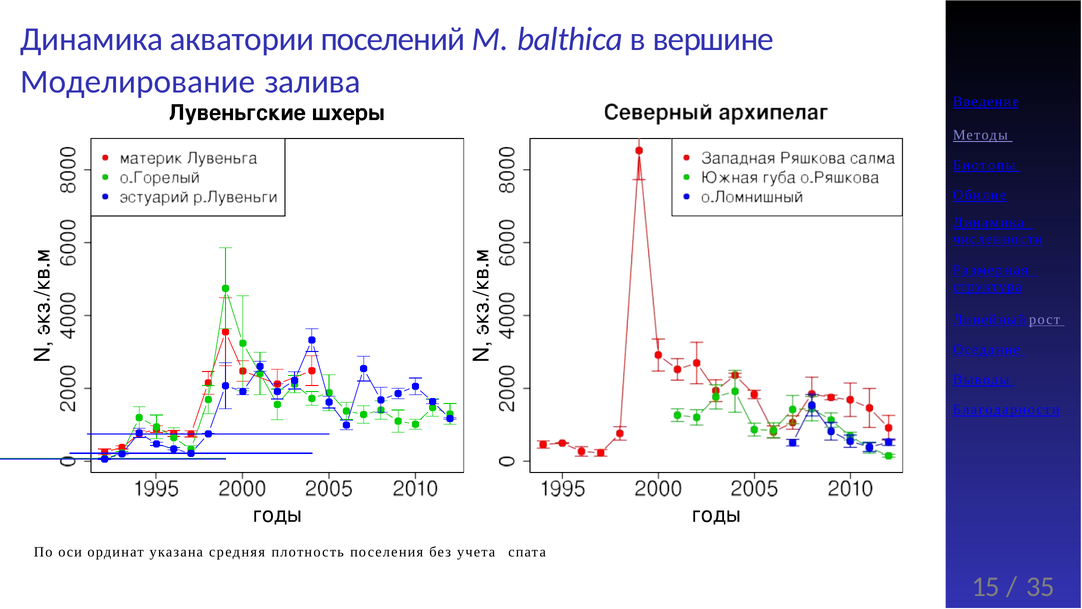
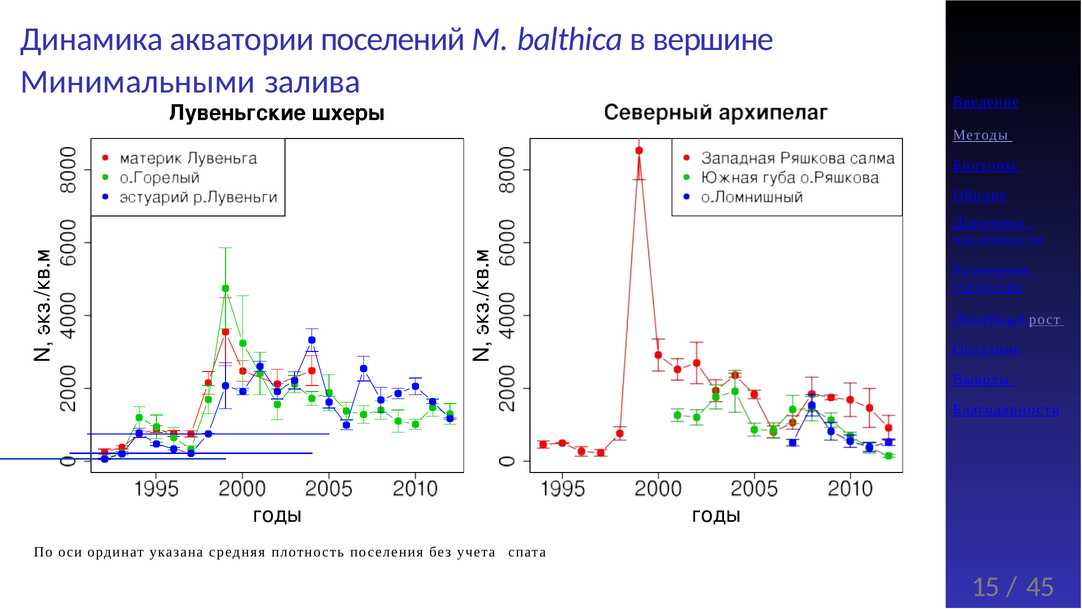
Моделирование: Моделирование -> Минимальными
35: 35 -> 45
